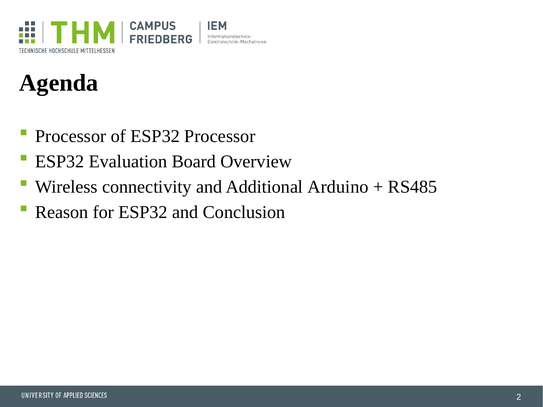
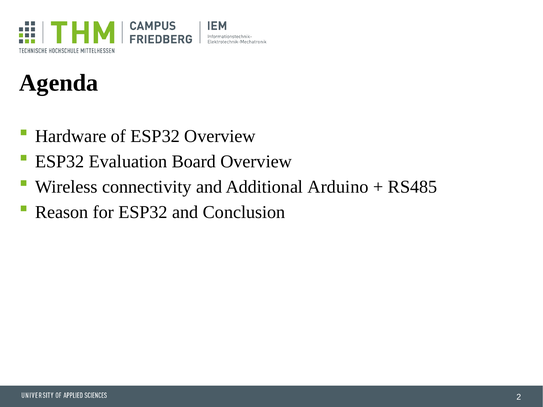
Processor at (71, 136): Processor -> Hardware
ESP32 Processor: Processor -> Overview
